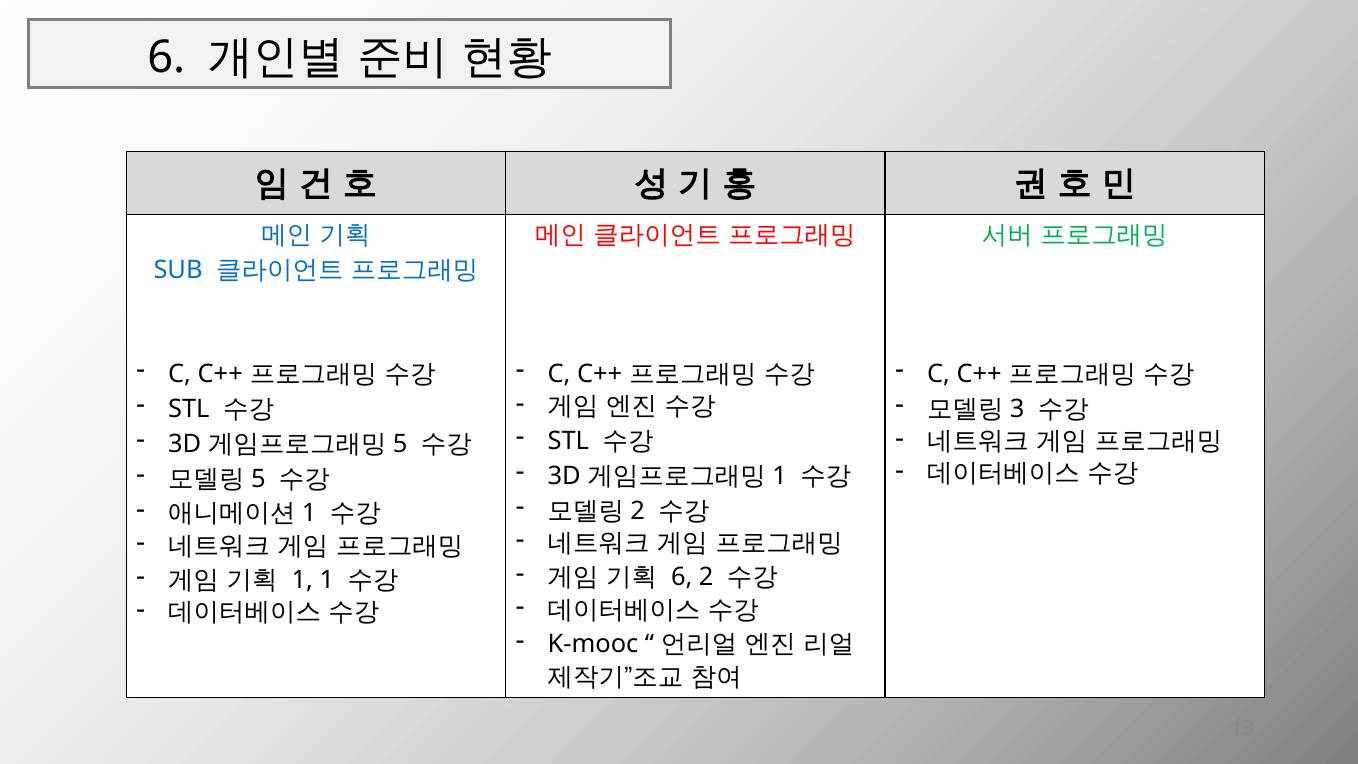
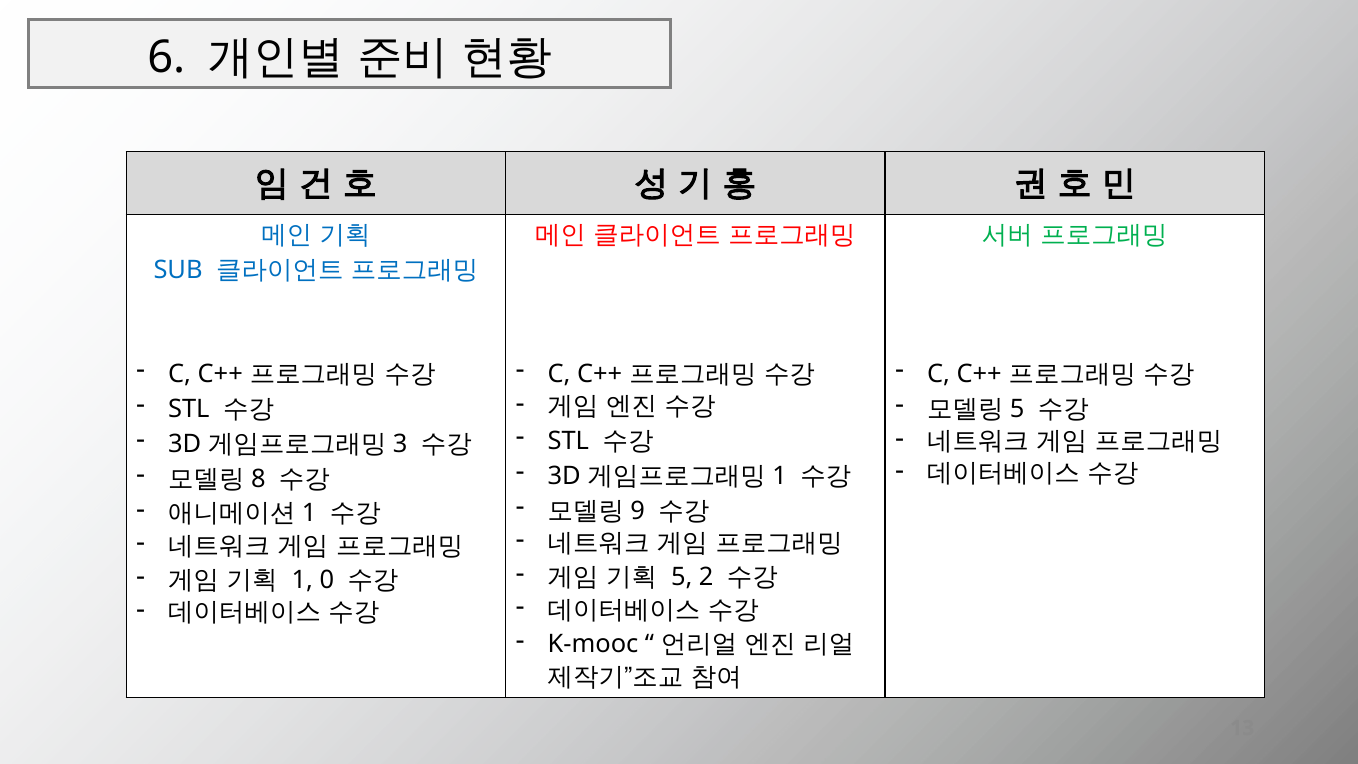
3 at (1017, 409): 3 -> 5
5 at (400, 444): 5 -> 3
5 at (258, 479): 5 -> 8
2 at (638, 511): 2 -> 9
6 at (682, 577): 6 -> 5
1 1: 1 -> 0
